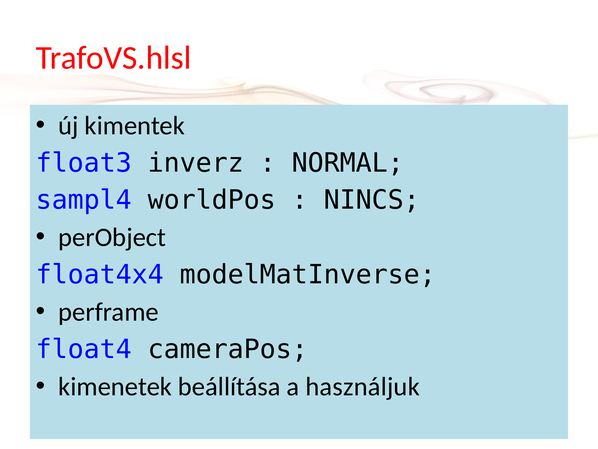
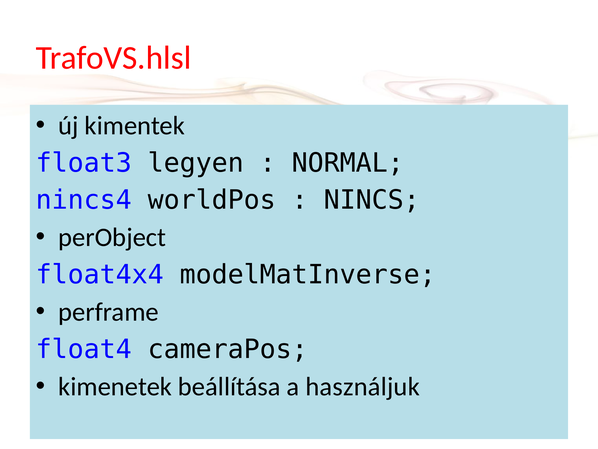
inverz: inverz -> legyen
sampl4: sampl4 -> nincs4
